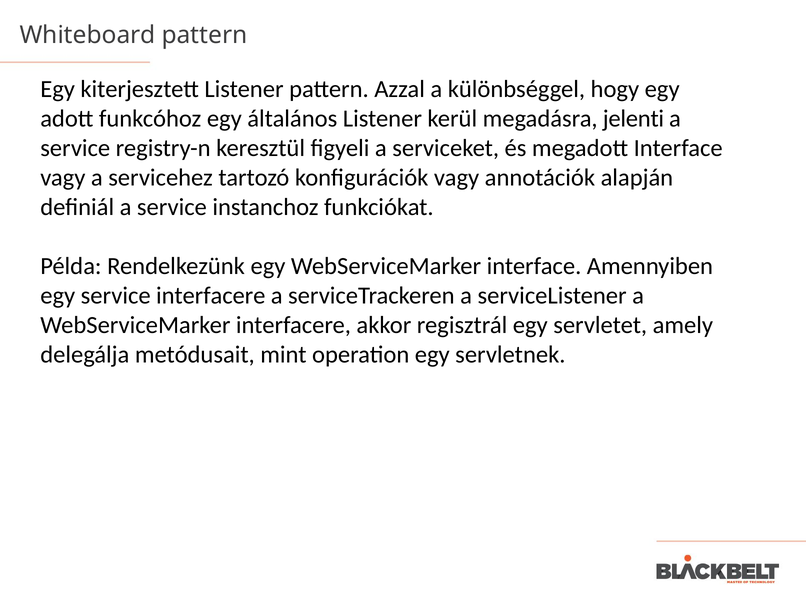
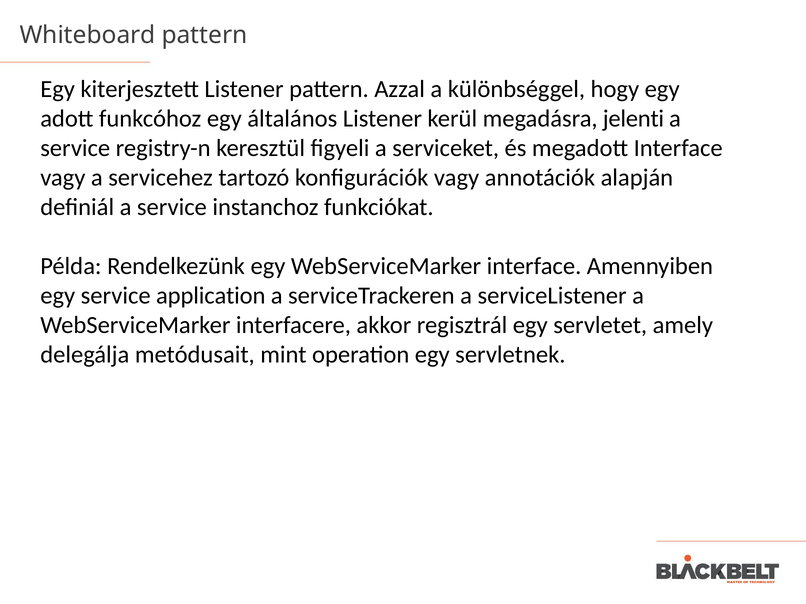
service interfacere: interfacere -> application
